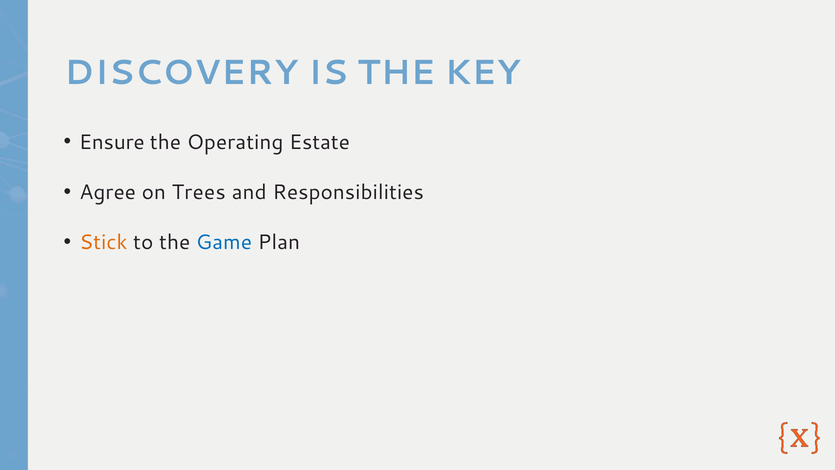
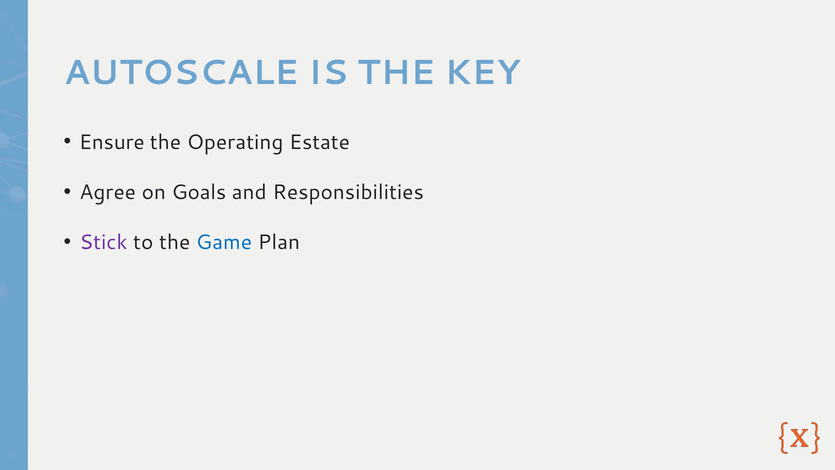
DISCOVERY: DISCOVERY -> AUTOSCALE
Trees: Trees -> Goals
Stick colour: orange -> purple
